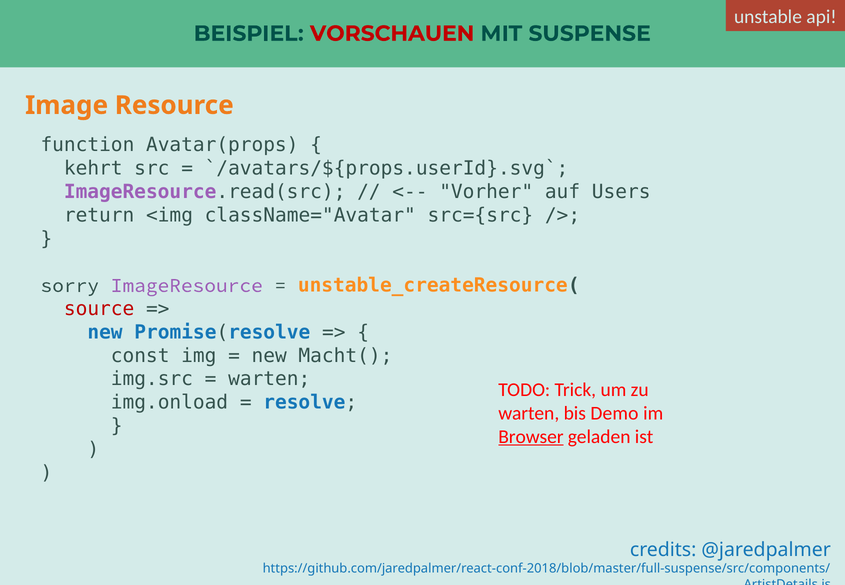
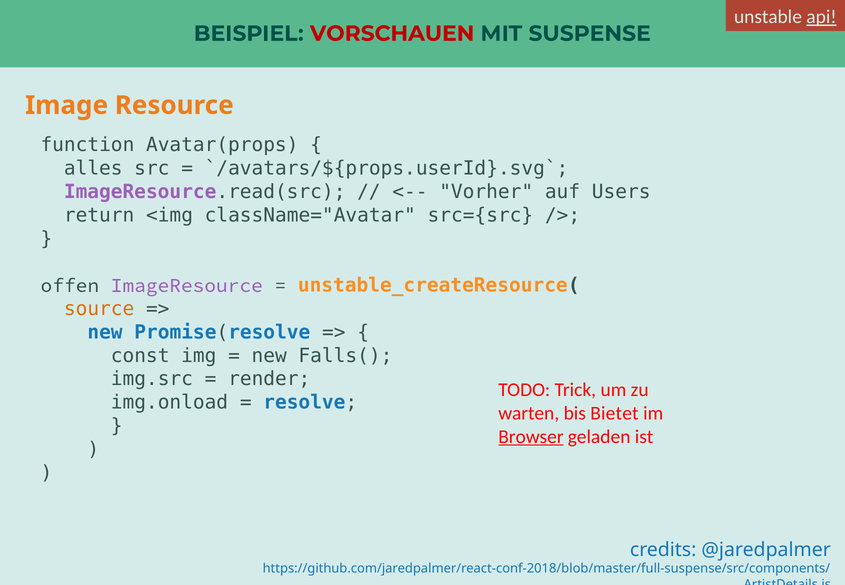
api underline: none -> present
kehrt: kehrt -> alles
sorry: sorry -> offen
source colour: red -> orange
Macht(: Macht( -> Falls(
warten at (269, 379): warten -> render
Demo: Demo -> Bietet
